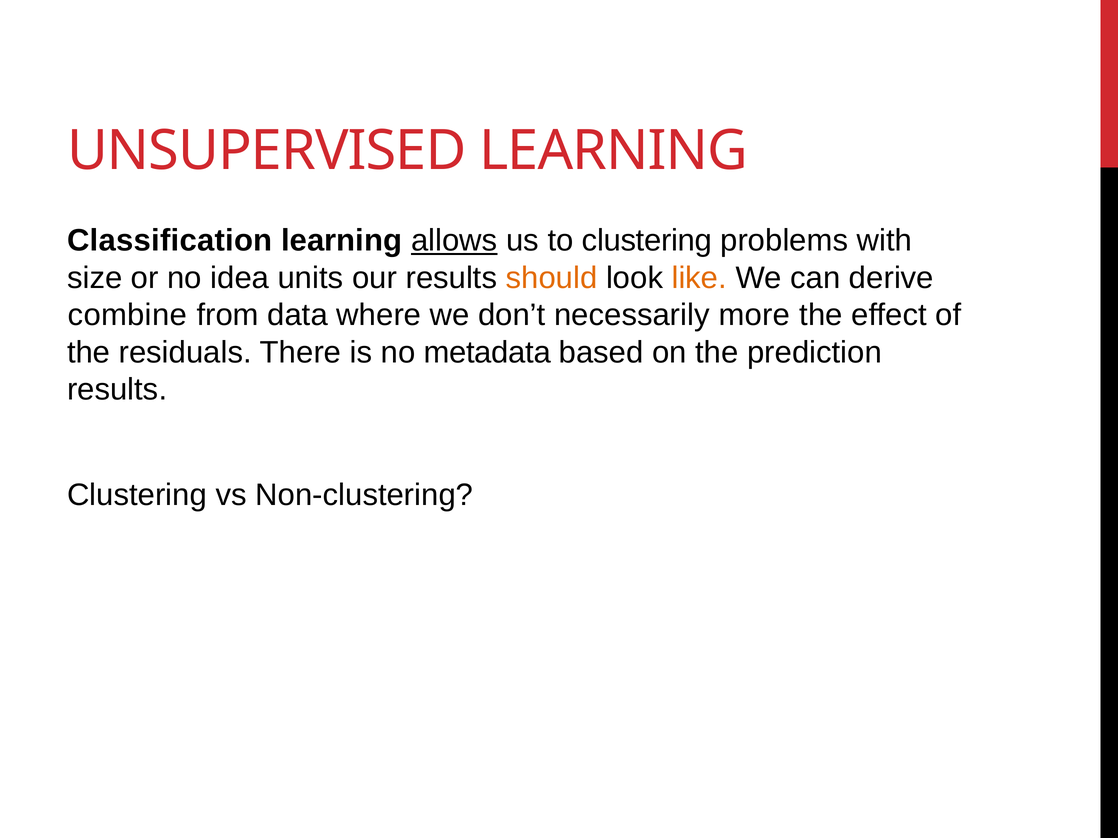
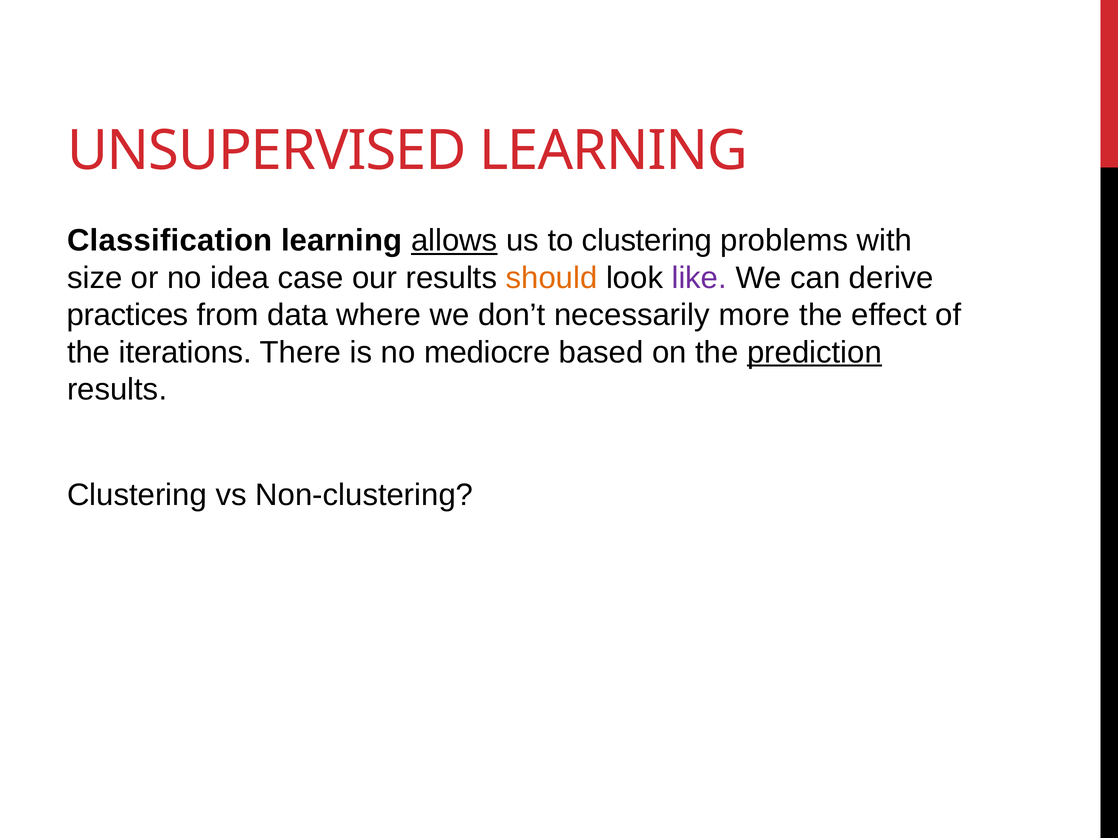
units: units -> case
like colour: orange -> purple
combine: combine -> practices
residuals: residuals -> iterations
metadata: metadata -> mediocre
prediction underline: none -> present
